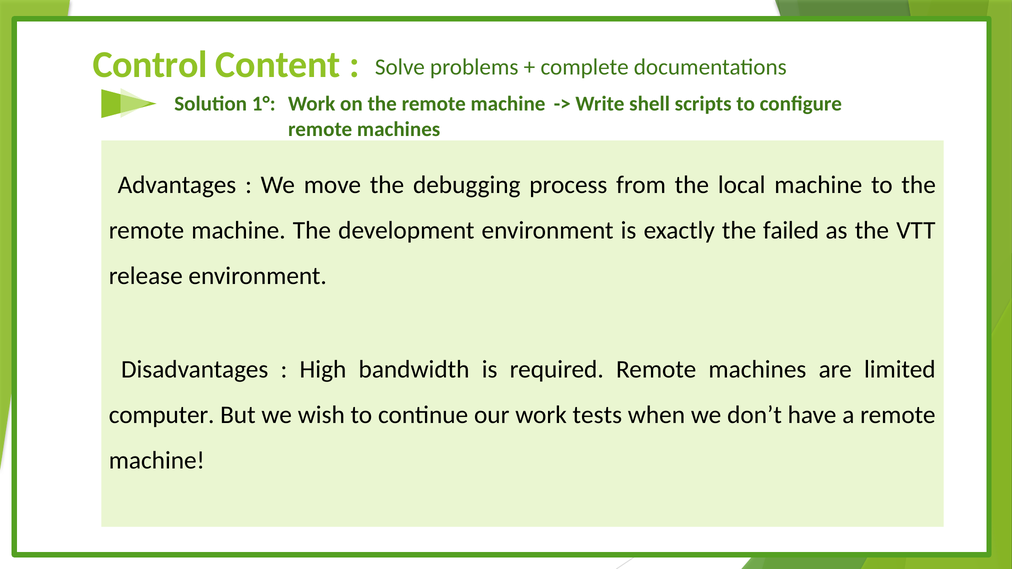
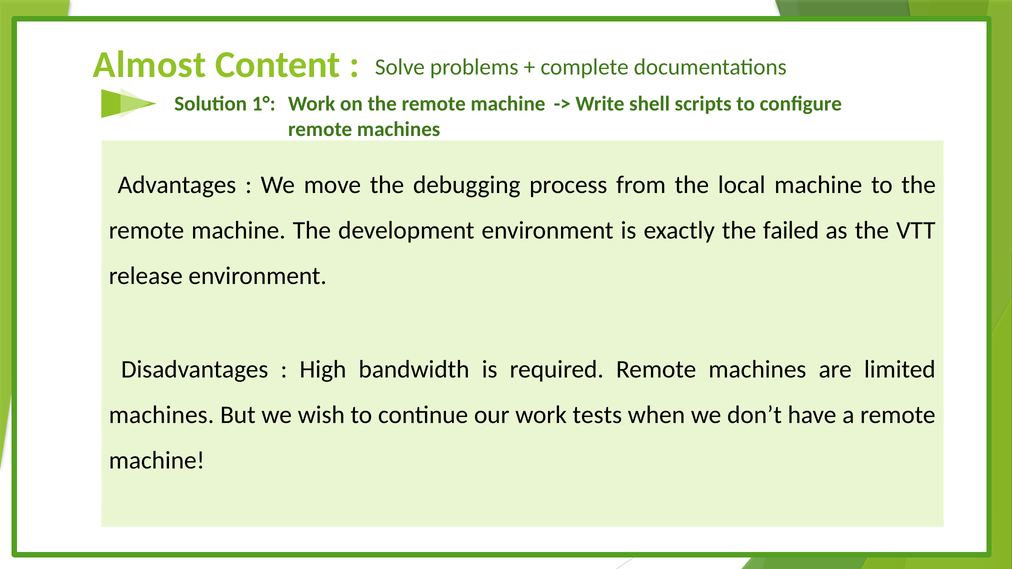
Control: Control -> Almost
computer at (162, 415): computer -> machines
